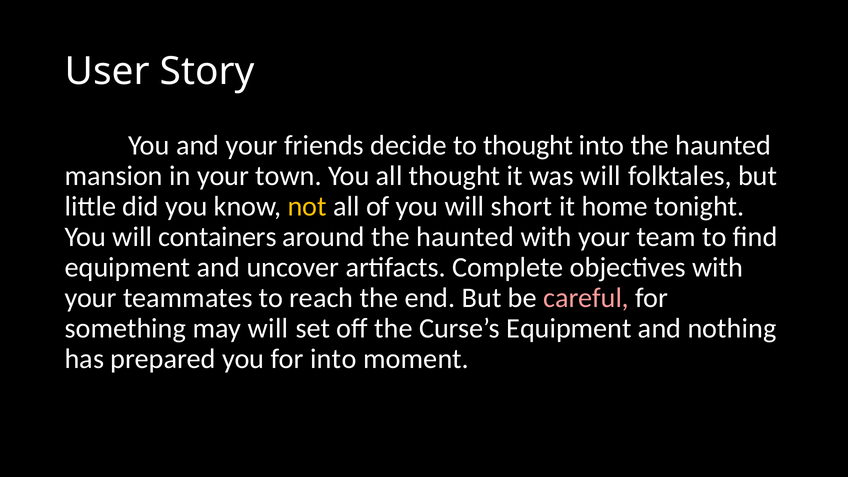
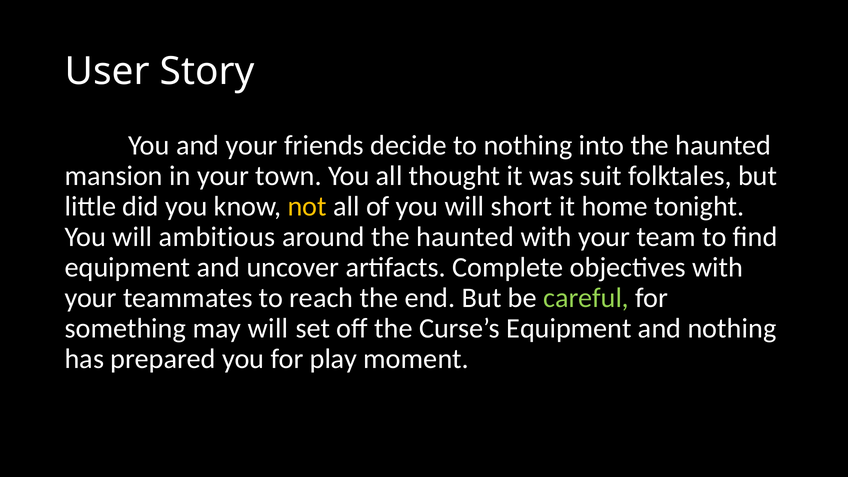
to thought: thought -> nothing
was will: will -> suit
containers: containers -> ambitious
careful colour: pink -> light green
for into: into -> play
